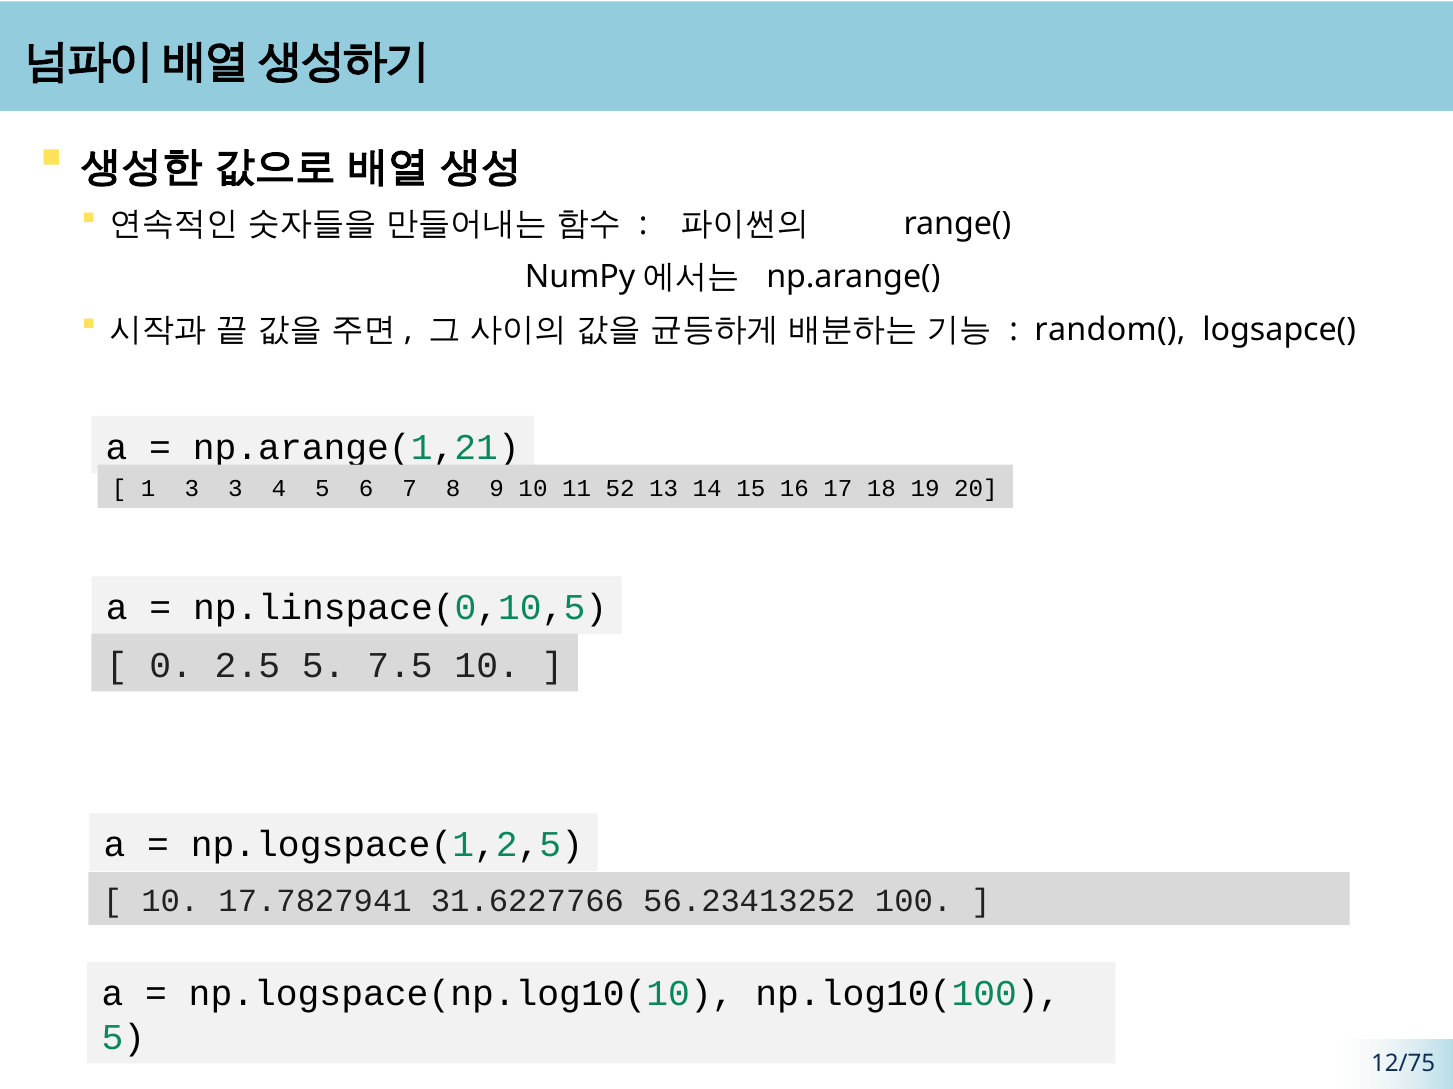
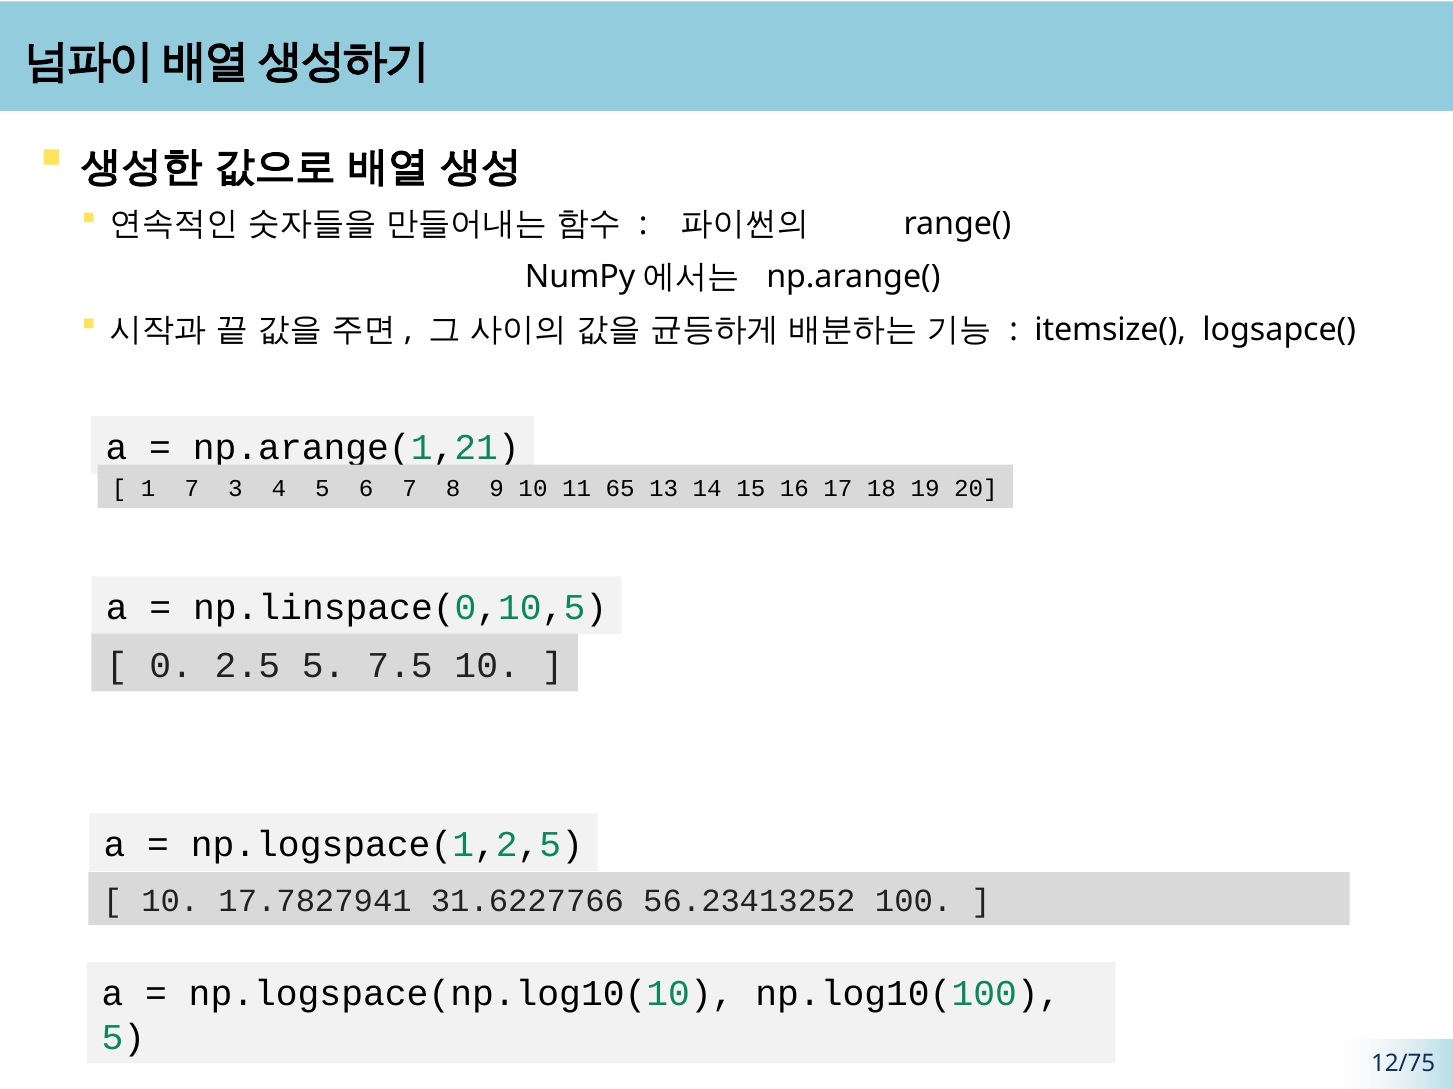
random(: random( -> itemsize(
1 3: 3 -> 7
52: 52 -> 65
